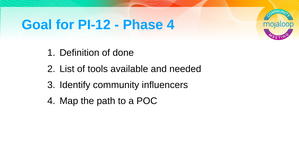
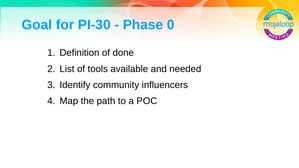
PI-12: PI-12 -> PI-30
Phase 4: 4 -> 0
